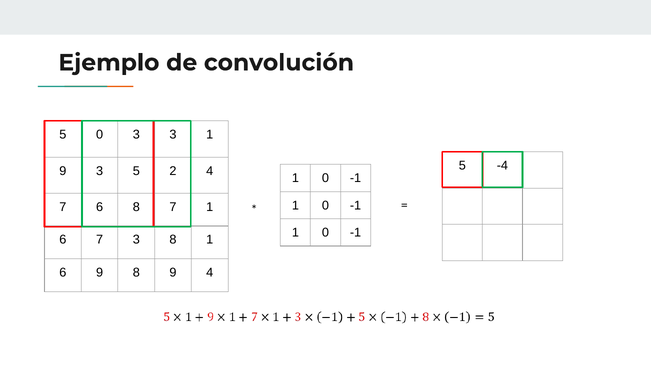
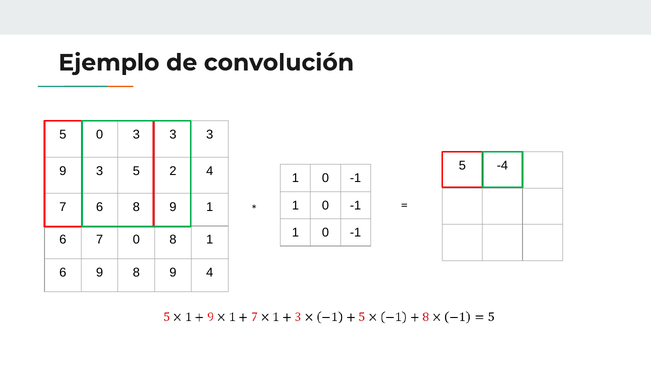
3 3 1: 1 -> 3
6 8 7: 7 -> 9
7 3: 3 -> 0
